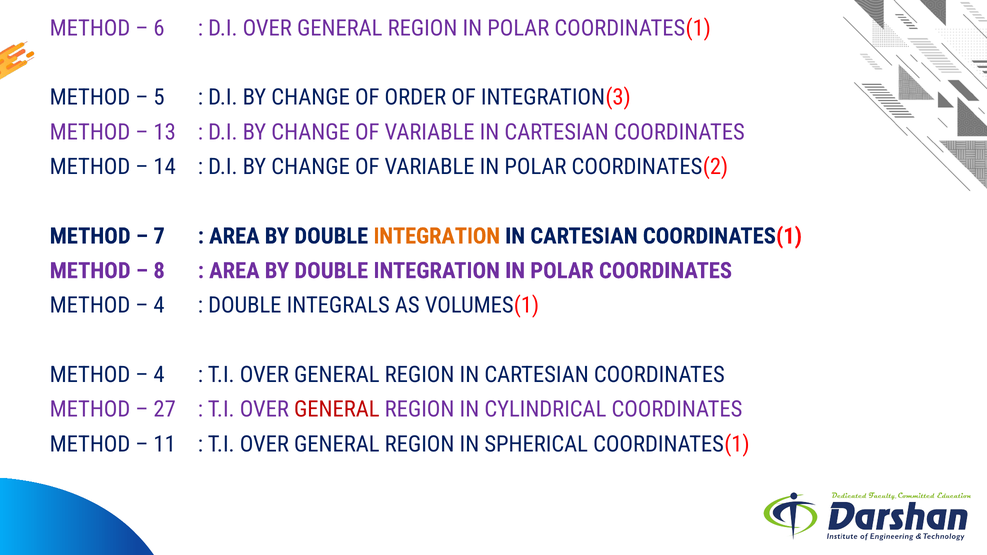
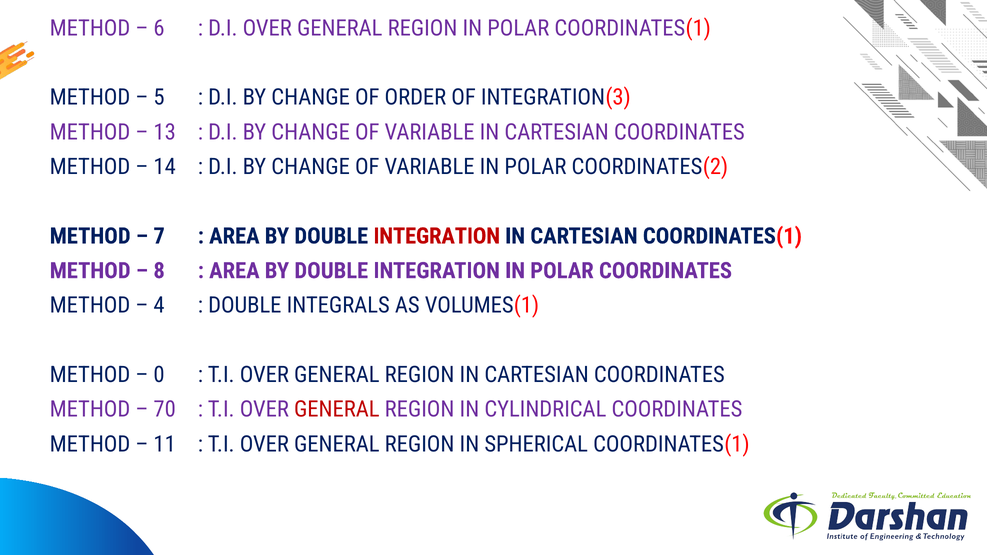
INTEGRATION at (437, 236) colour: orange -> red
4 at (159, 375): 4 -> 0
27: 27 -> 70
